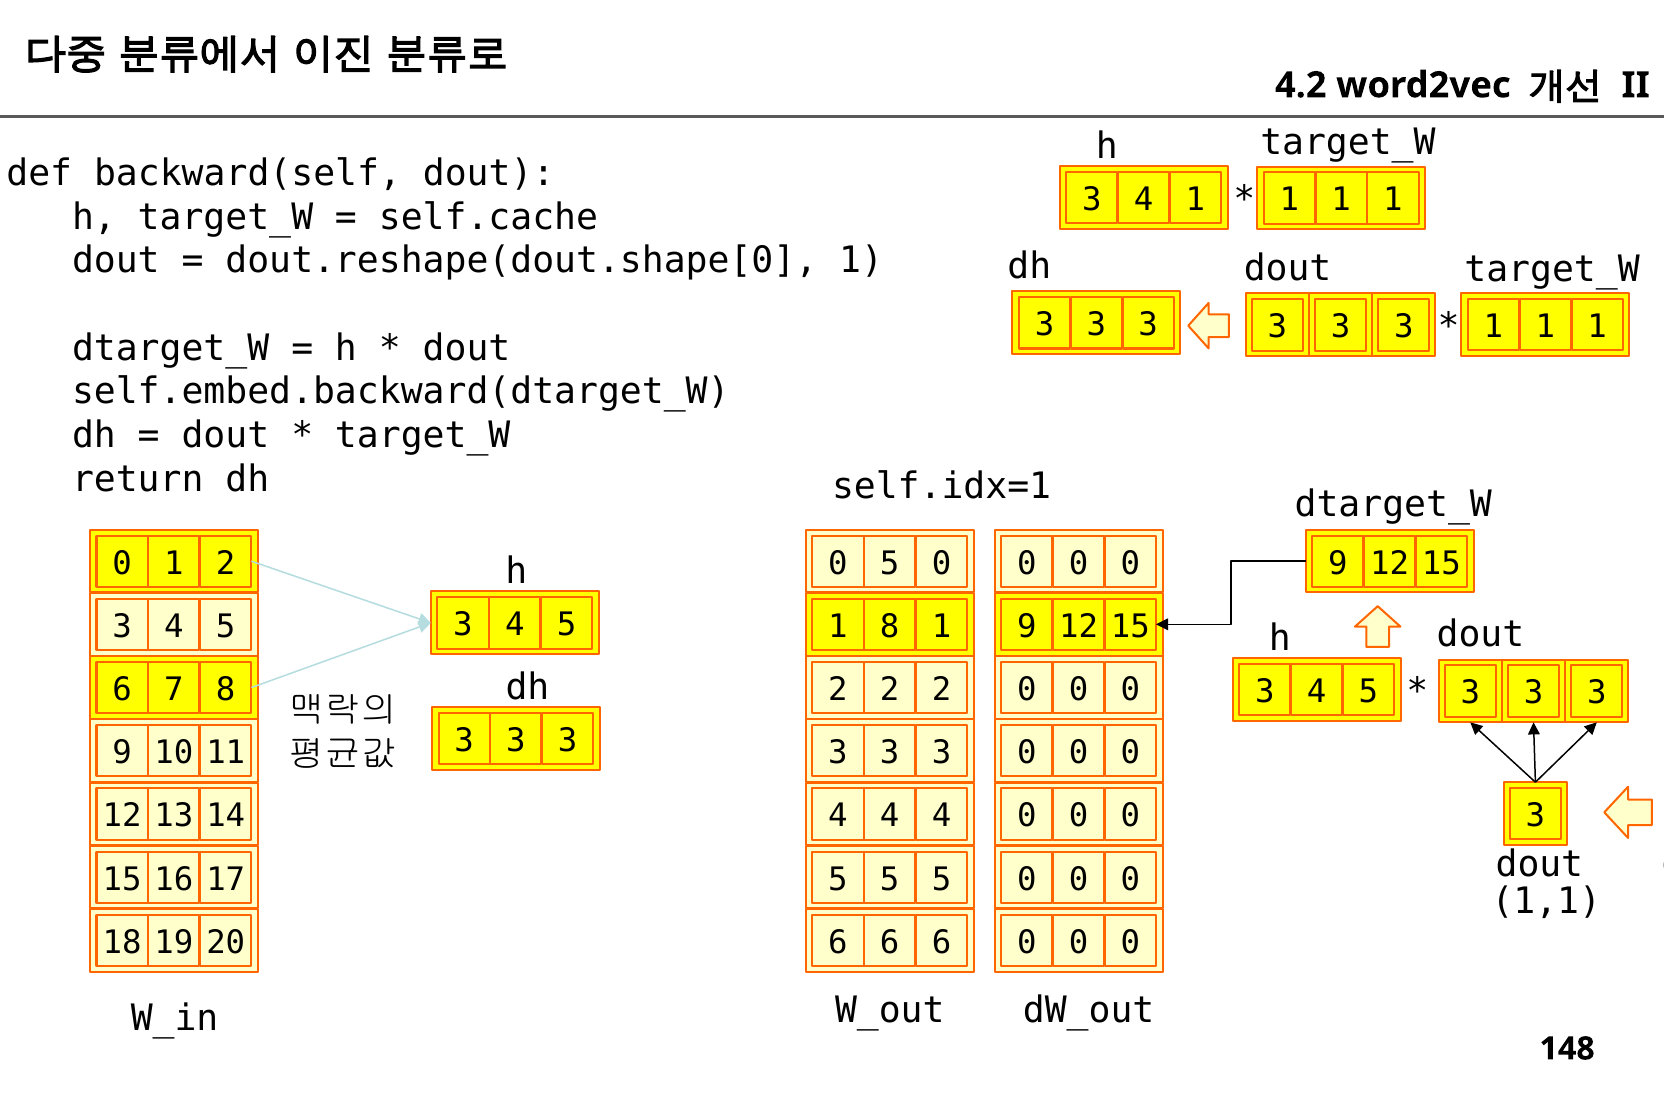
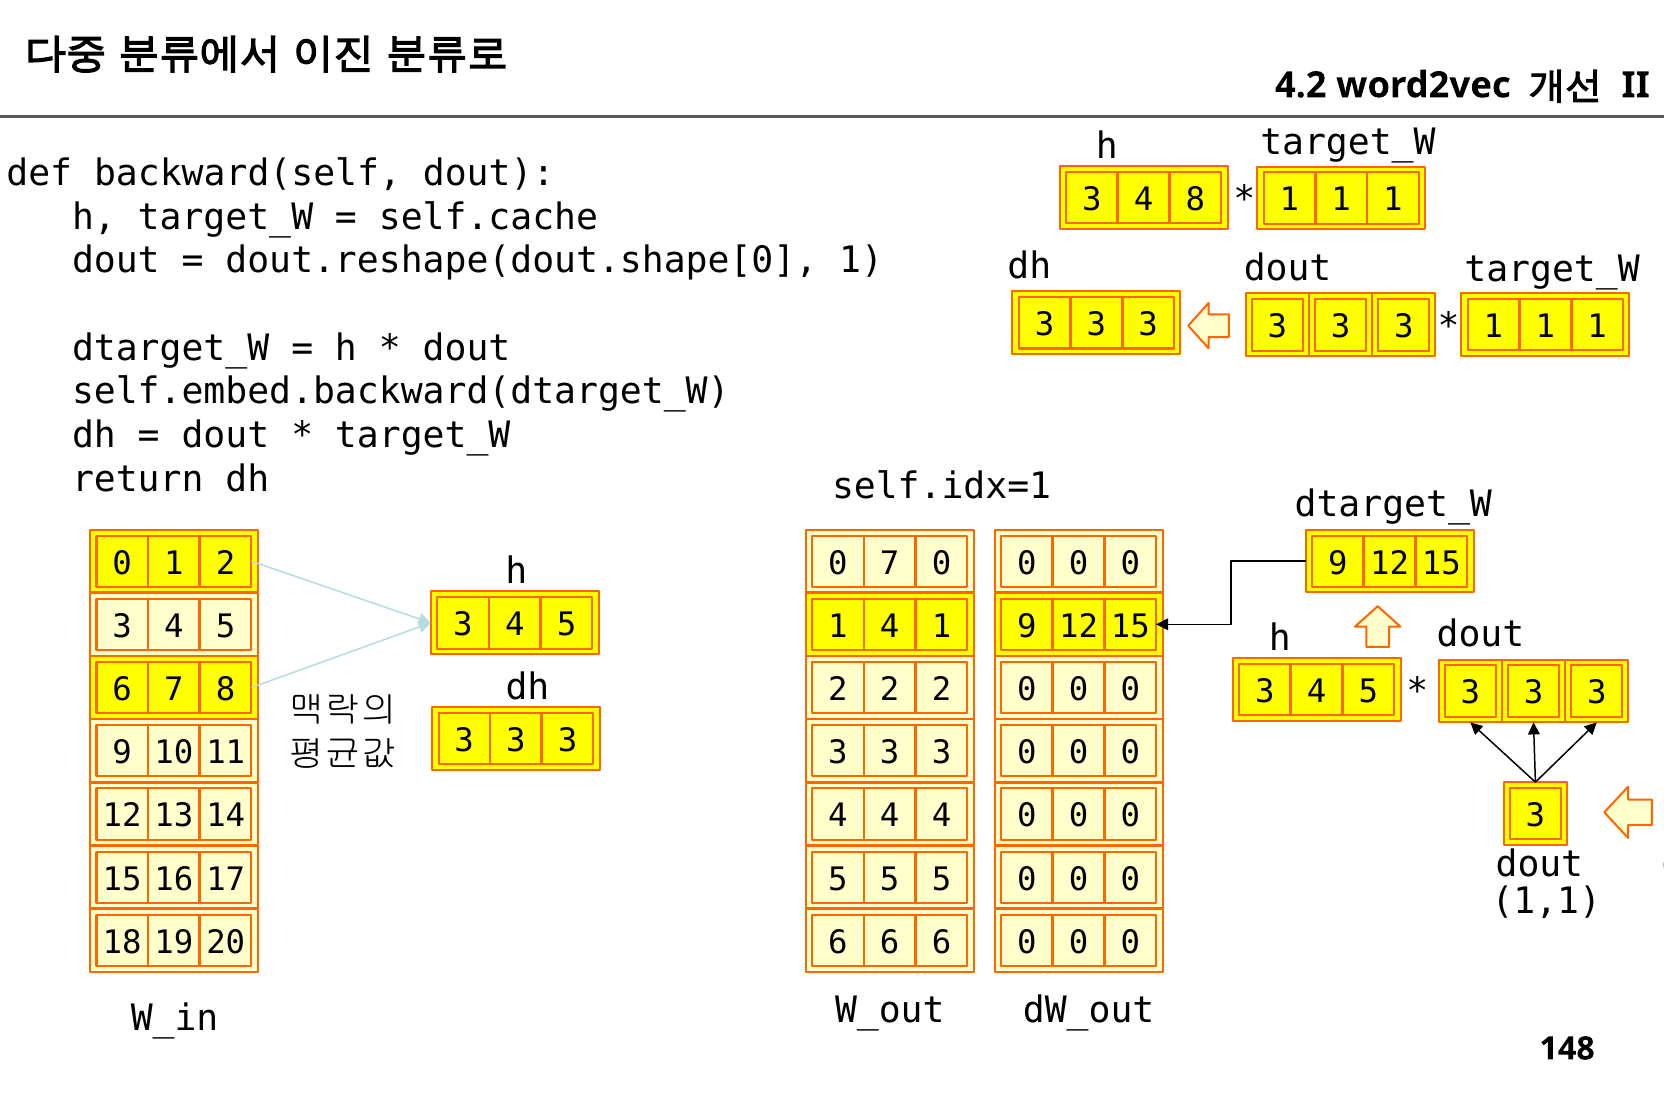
4 1: 1 -> 8
0 5: 5 -> 7
1 8: 8 -> 4
